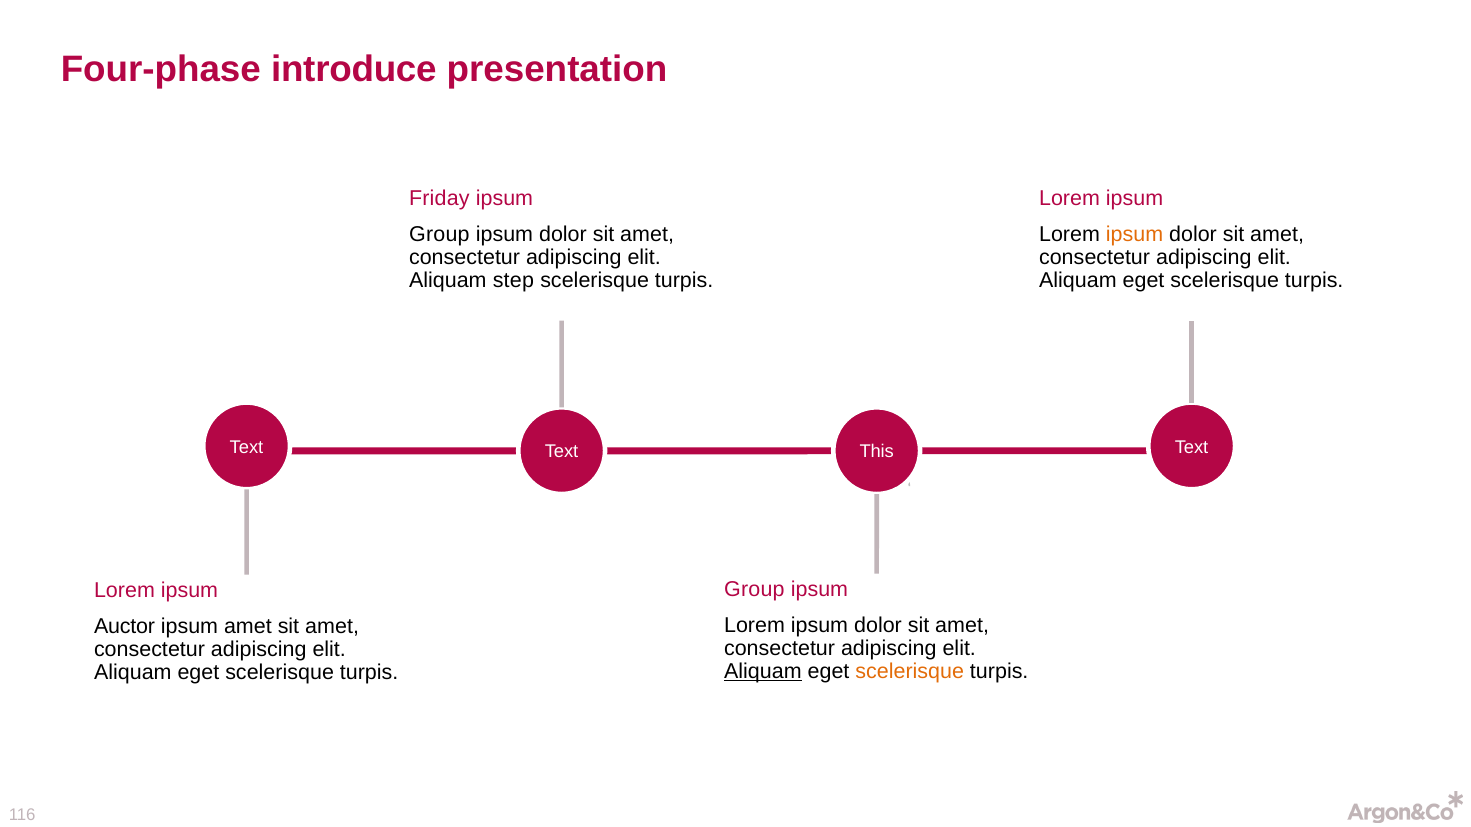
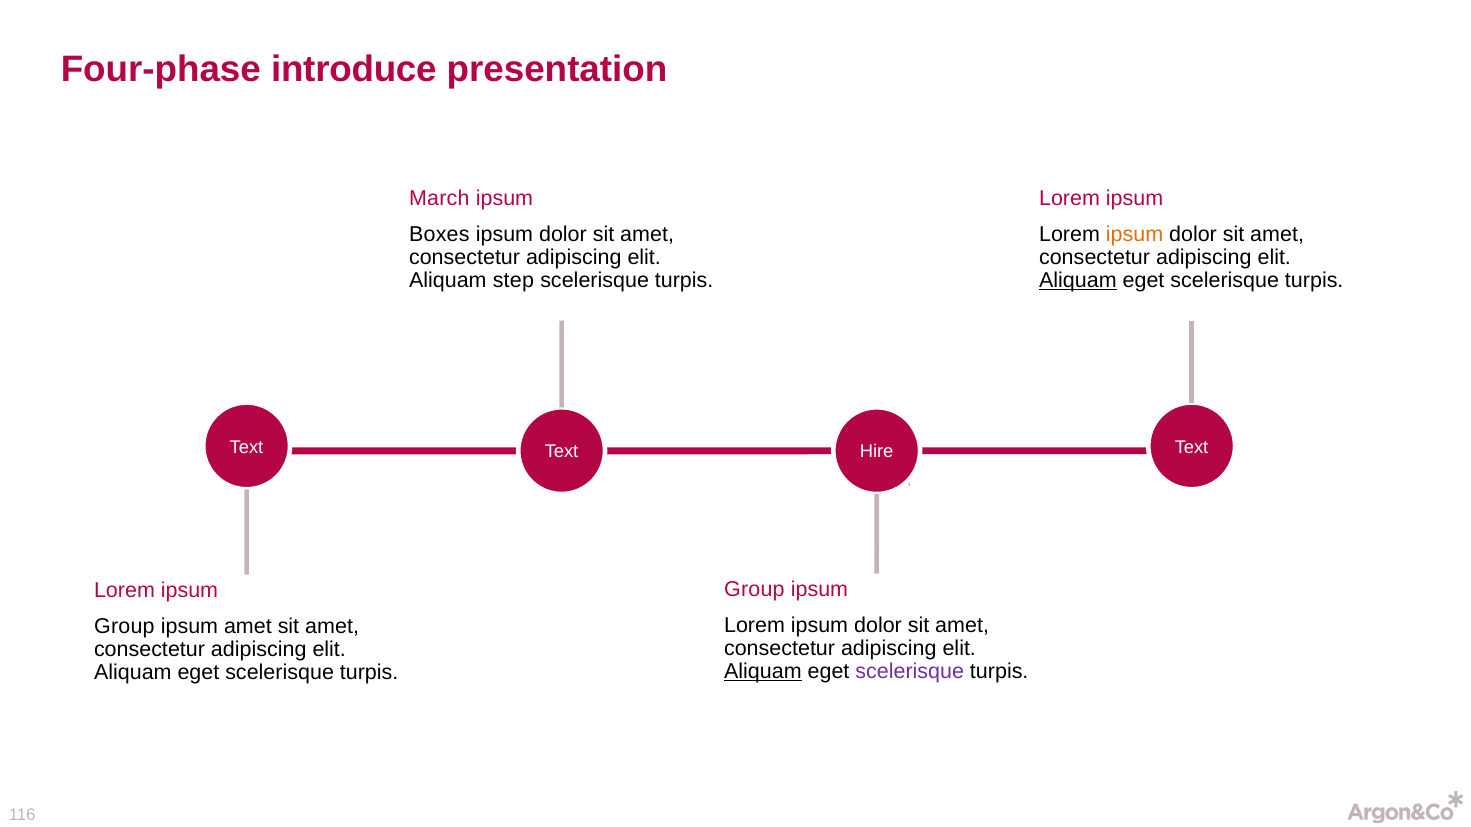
Friday: Friday -> March
Group at (439, 234): Group -> Boxes
Aliquam at (1078, 281) underline: none -> present
This: This -> Hire
Auctor at (125, 627): Auctor -> Group
scelerisque at (910, 672) colour: orange -> purple
